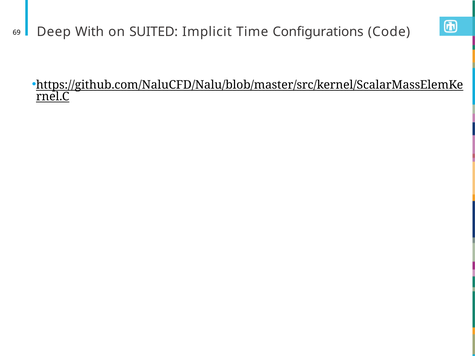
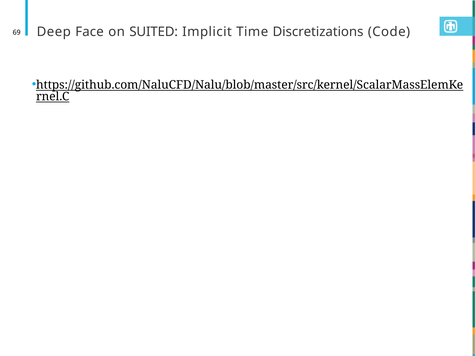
With: With -> Face
Configurations: Configurations -> Discretizations
